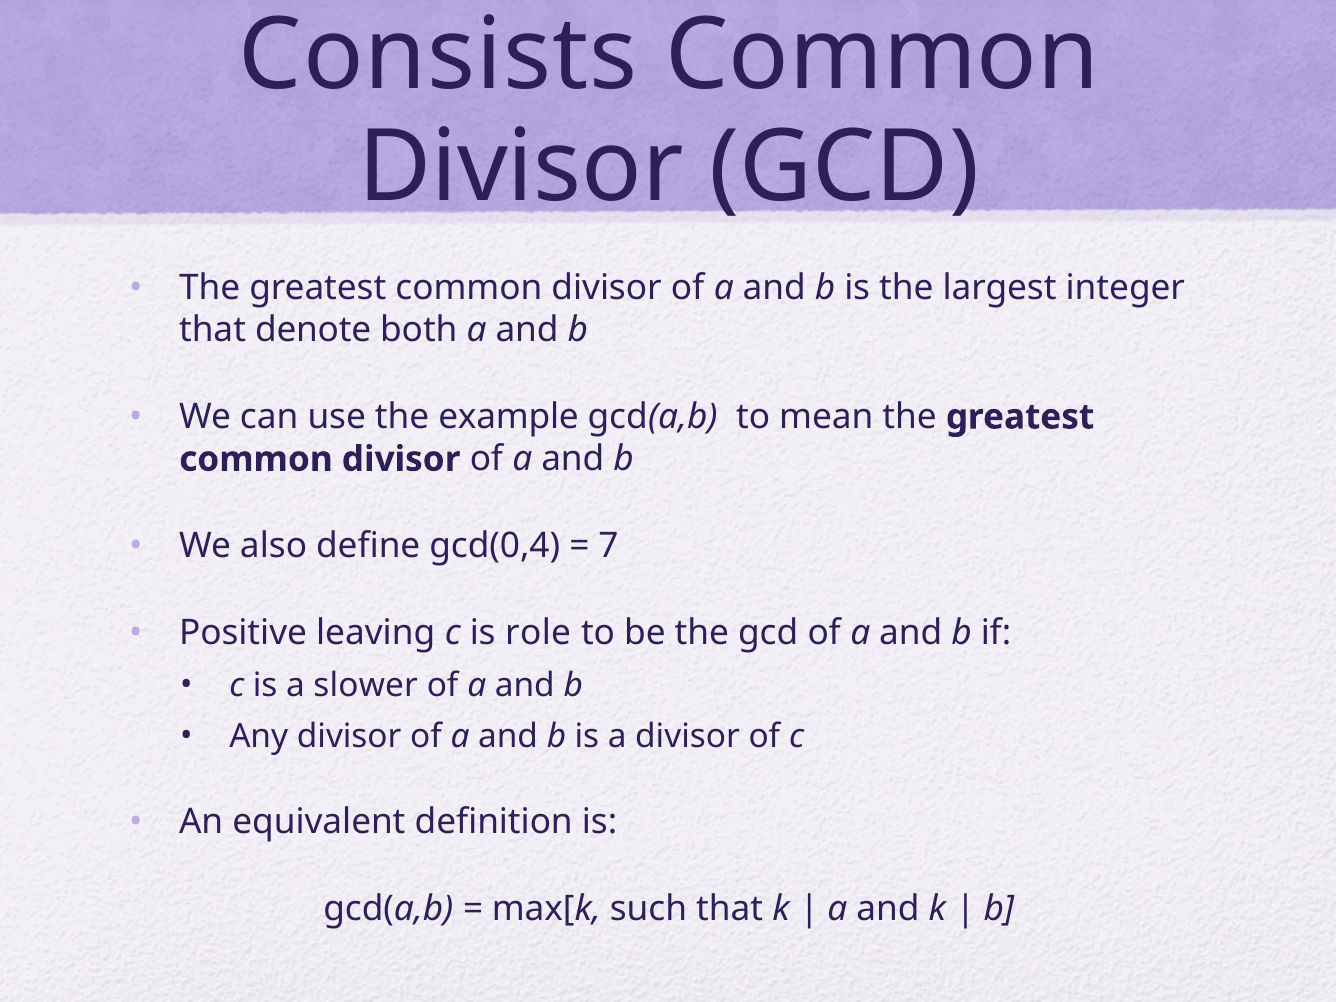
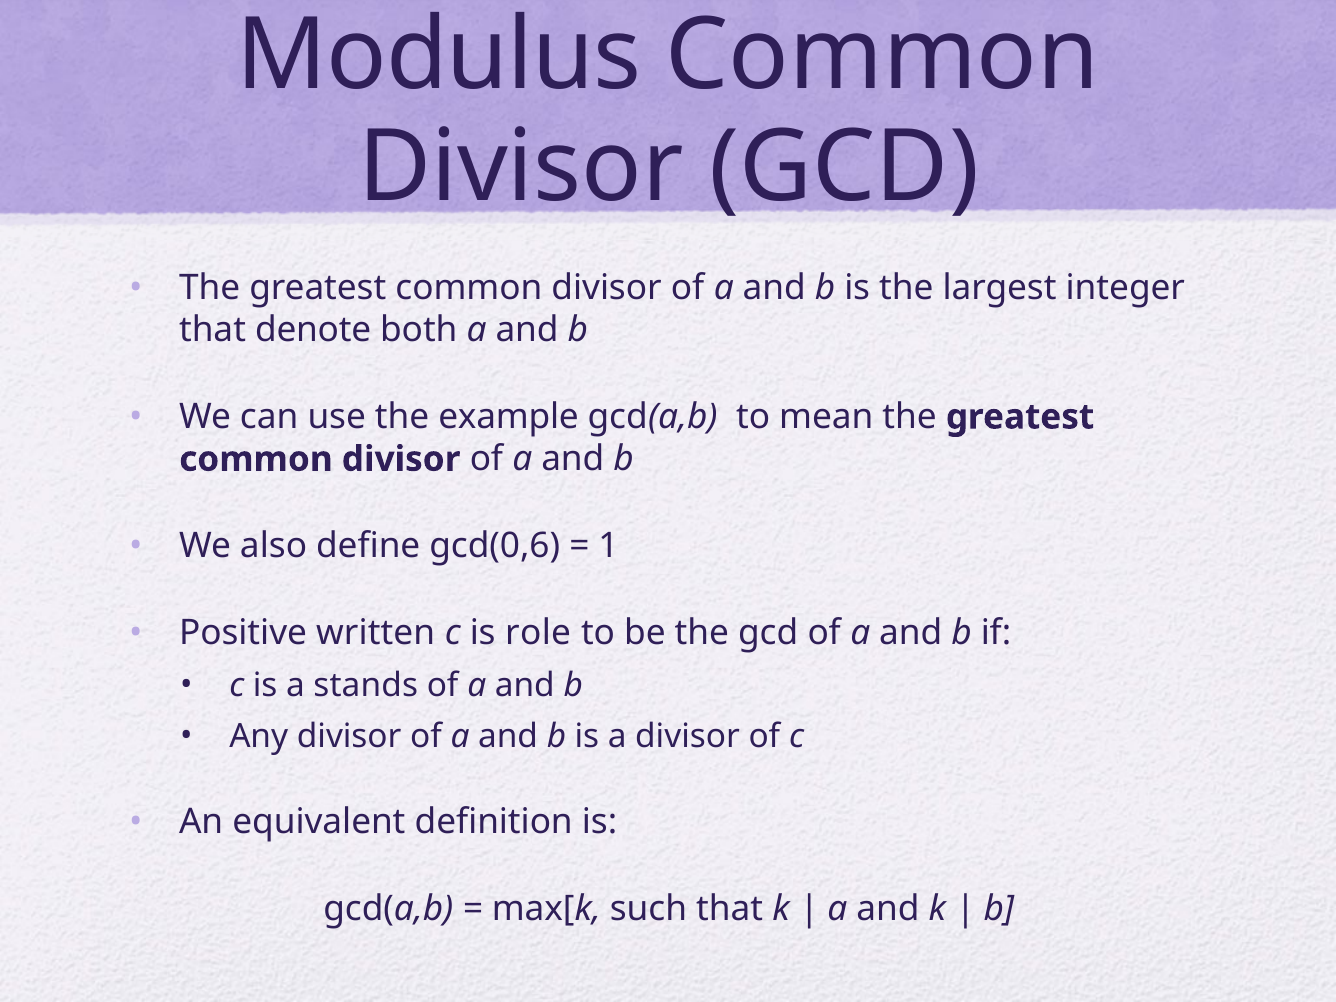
Consists: Consists -> Modulus
gcd(0,4: gcd(0,4 -> gcd(0,6
7: 7 -> 1
leaving: leaving -> written
slower: slower -> stands
